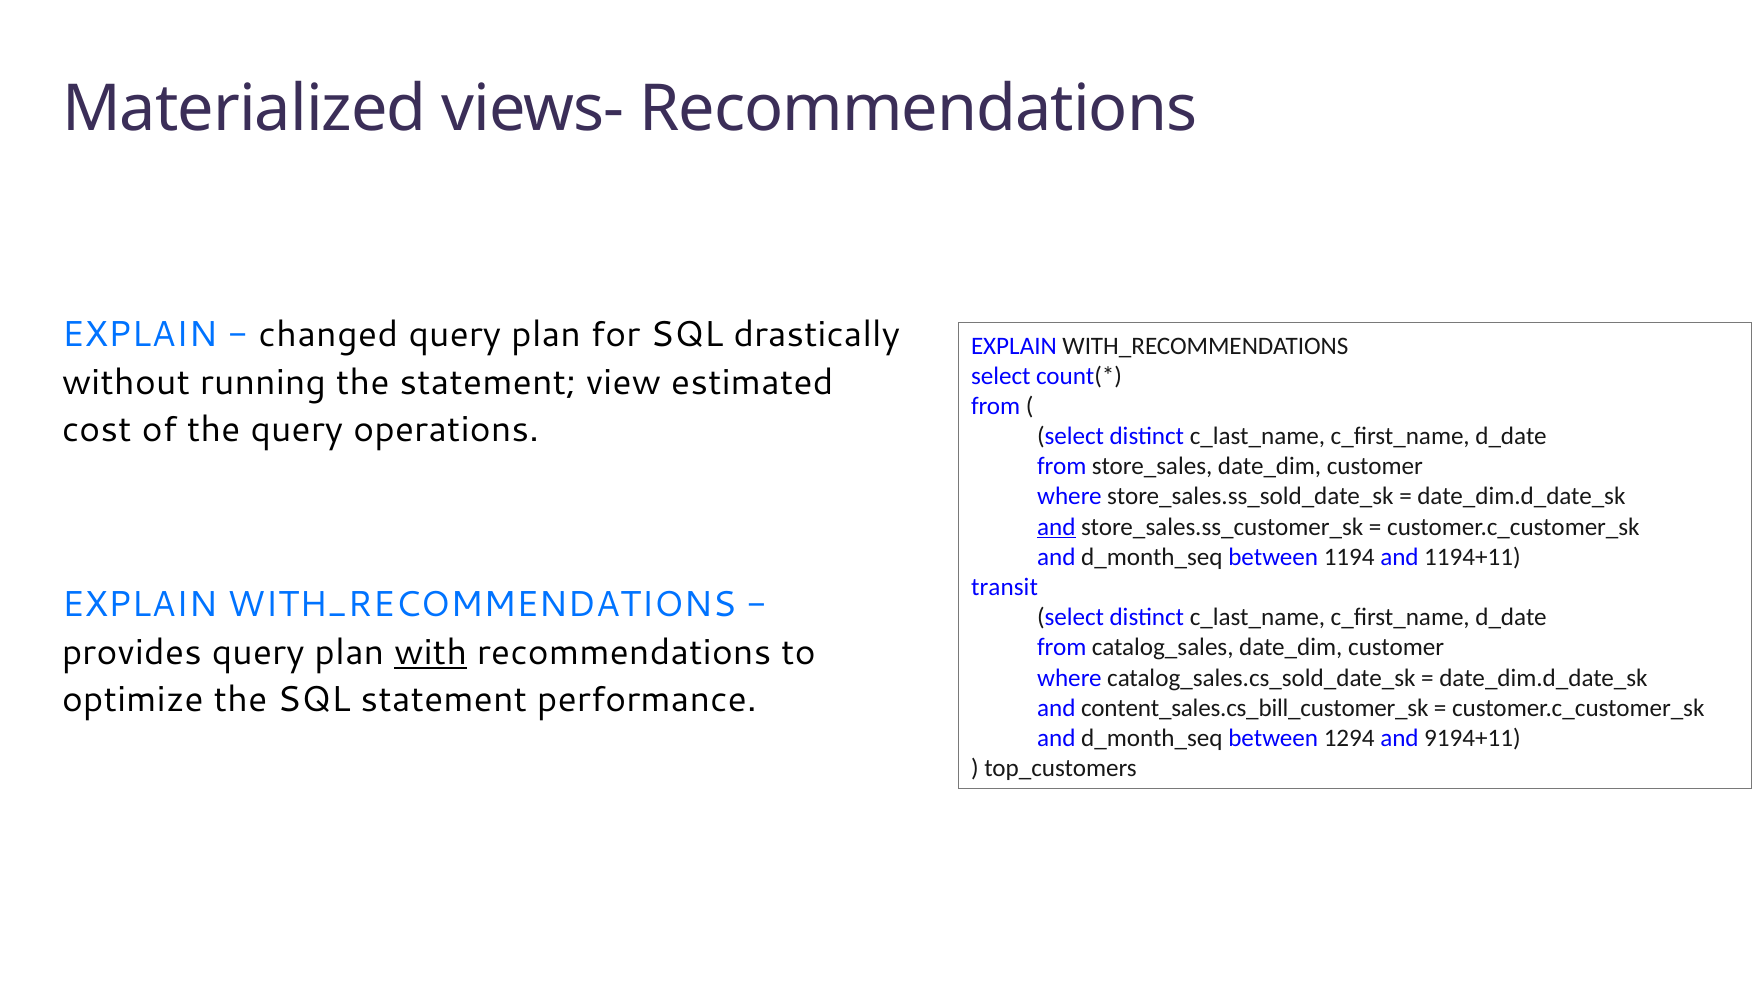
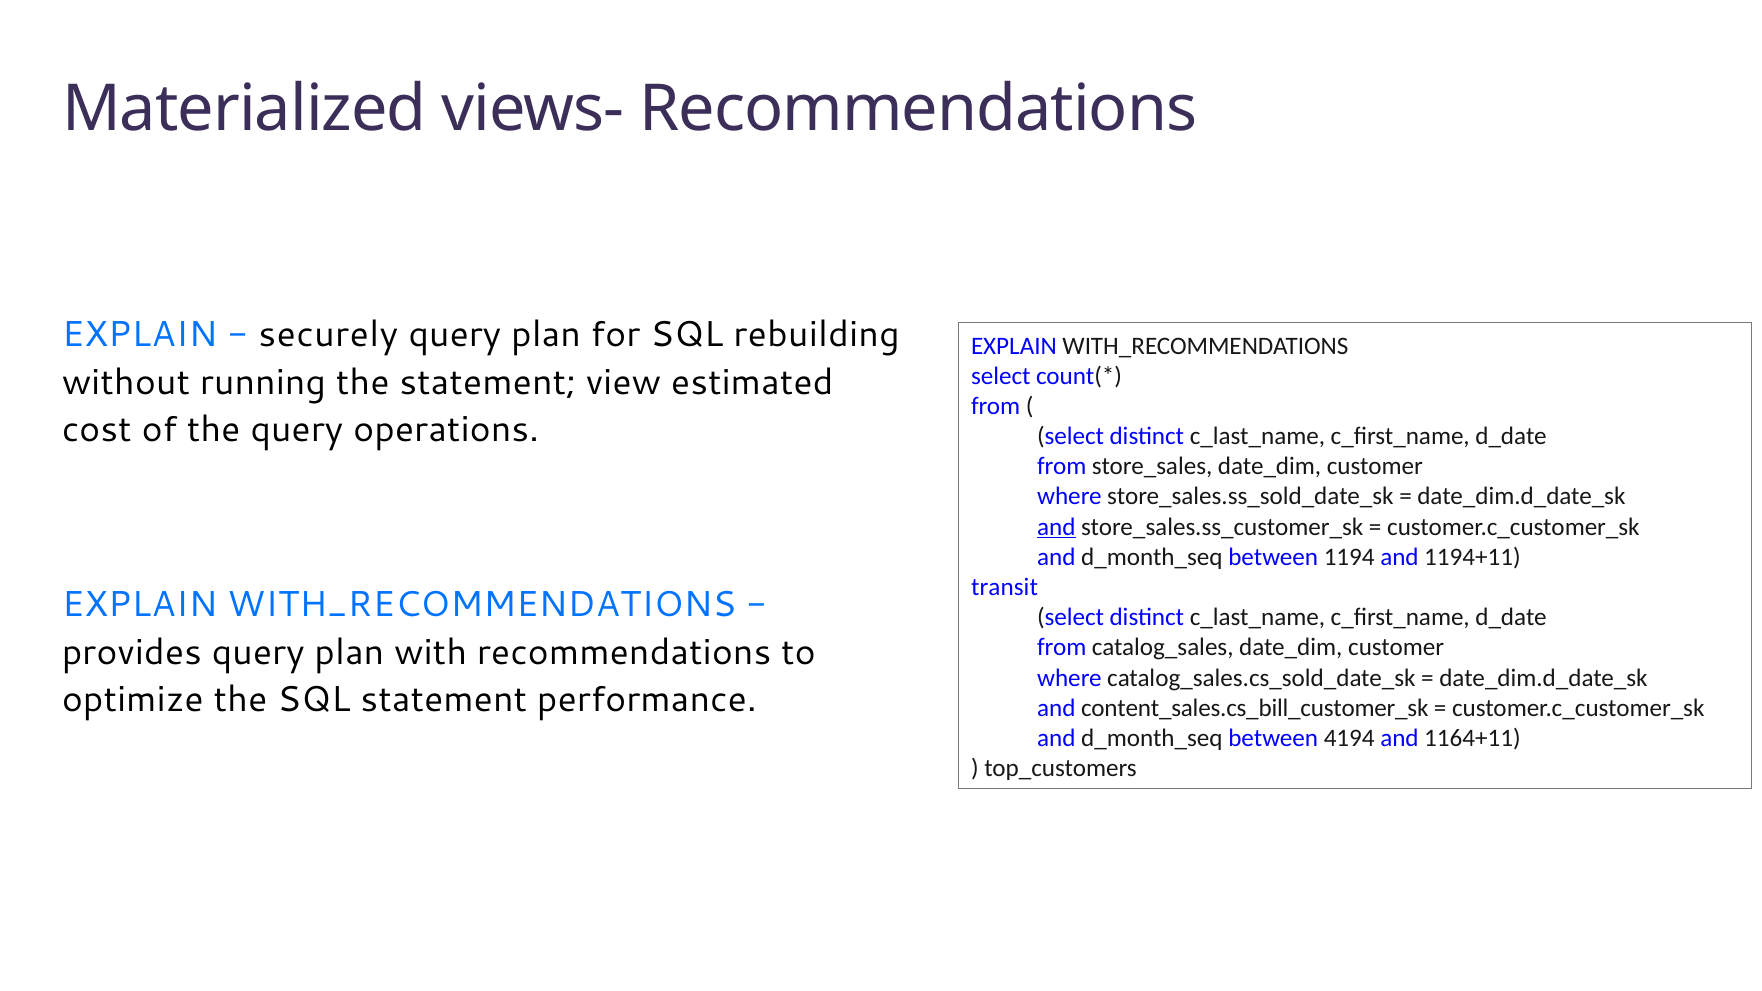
changed: changed -> securely
drastically: drastically -> rebuilding
with underline: present -> none
1294: 1294 -> 4194
9194+11: 9194+11 -> 1164+11
